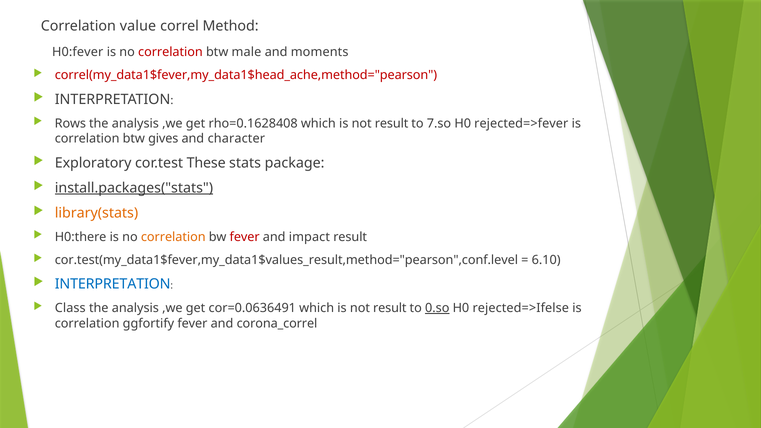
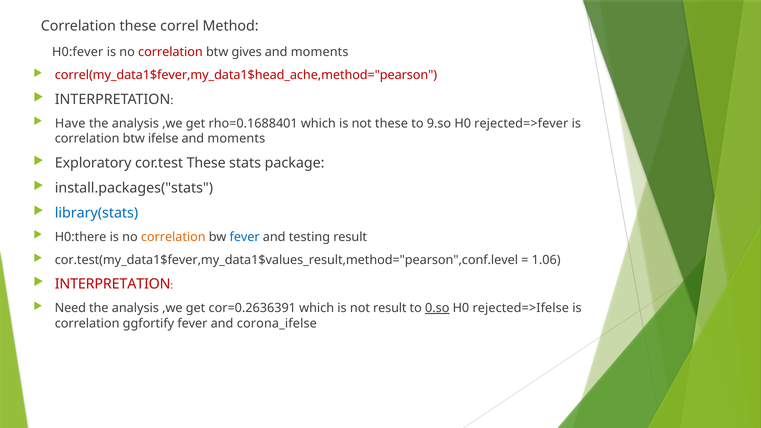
Correlation value: value -> these
male: male -> gives
Rows: Rows -> Have
rho=0.1628408: rho=0.1628408 -> rho=0.1688401
result at (392, 123): result -> these
7.so: 7.so -> 9.so
gives: gives -> ifelse
character at (236, 139): character -> moments
install.packages("stats underline: present -> none
library(stats colour: orange -> blue
fever at (245, 237) colour: red -> blue
impact: impact -> testing
6.10: 6.10 -> 1.06
INTERPRETATION at (113, 284) colour: blue -> red
Class: Class -> Need
cor=0.0636491: cor=0.0636491 -> cor=0.2636391
corona_correl: corona_correl -> corona_ifelse
